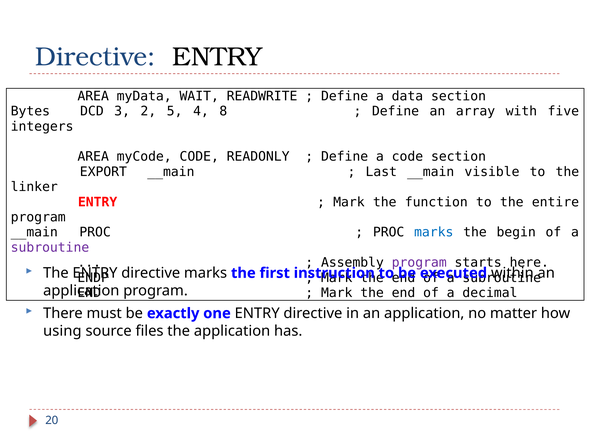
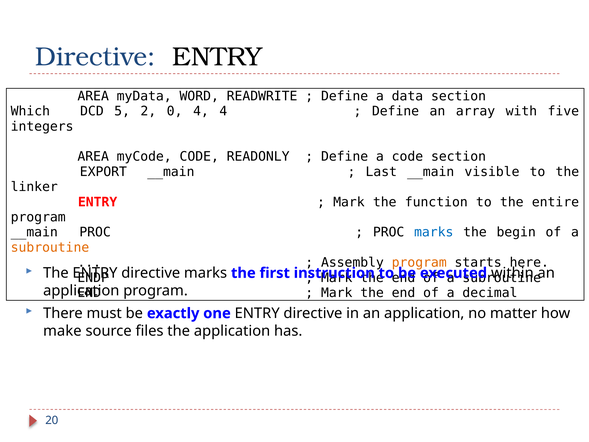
WAIT: WAIT -> WORD
Bytes: Bytes -> Which
3: 3 -> 5
5: 5 -> 0
4 8: 8 -> 4
subroutine at (50, 247) colour: purple -> orange
program at (419, 262) colour: purple -> orange
using: using -> make
